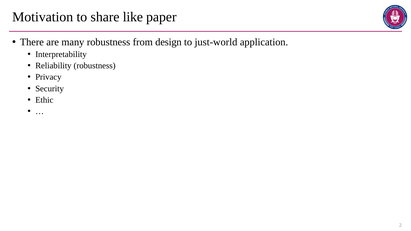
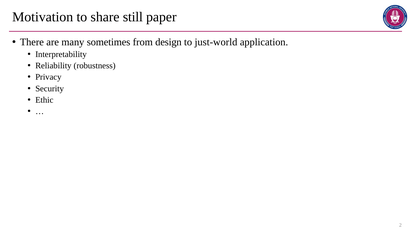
like: like -> still
many robustness: robustness -> sometimes
